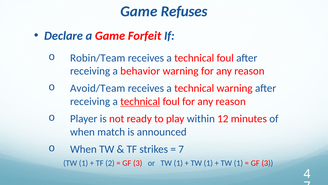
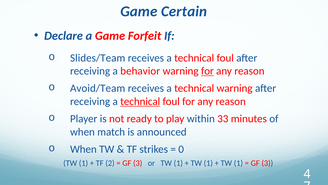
Refuses: Refuses -> Certain
Robin/Team: Robin/Team -> Slides/Team
for at (207, 71) underline: none -> present
12: 12 -> 33
7 at (181, 149): 7 -> 0
